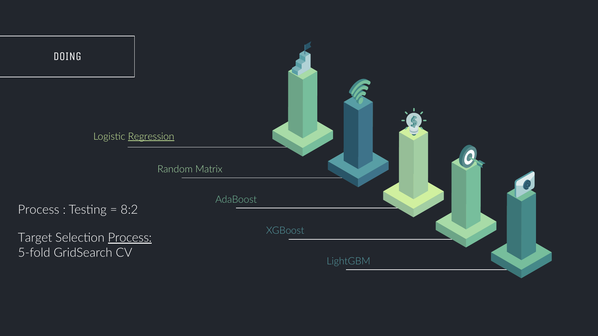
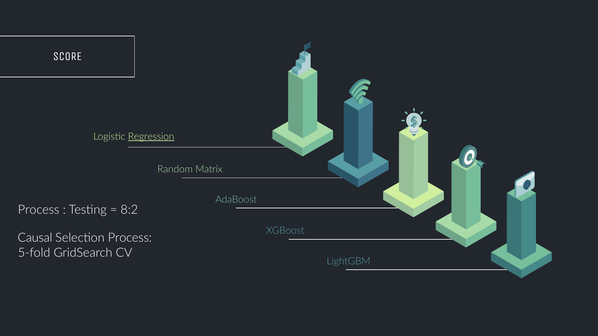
DOING: DOING -> SCORE
Target: Target -> Causal
Process at (130, 238) underline: present -> none
